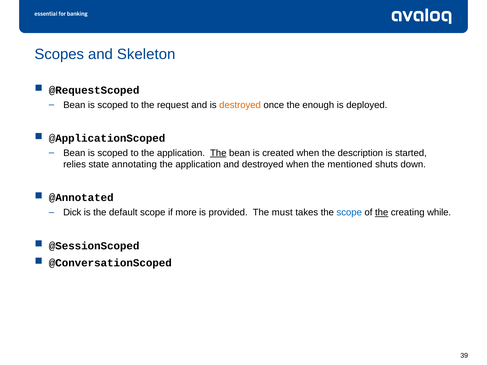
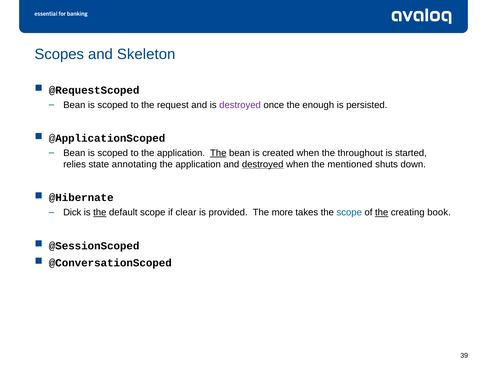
destroyed at (240, 105) colour: orange -> purple
deployed: deployed -> persisted
description: description -> throughout
destroyed at (263, 165) underline: none -> present
@Annotated: @Annotated -> @Hibernate
the at (100, 213) underline: none -> present
more: more -> clear
must: must -> more
while: while -> book
